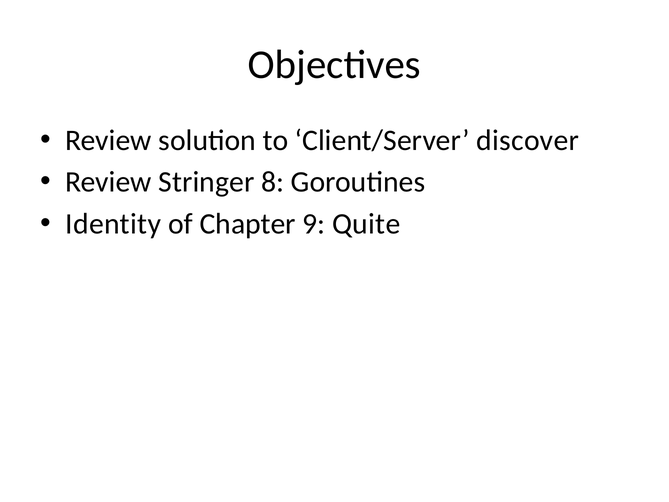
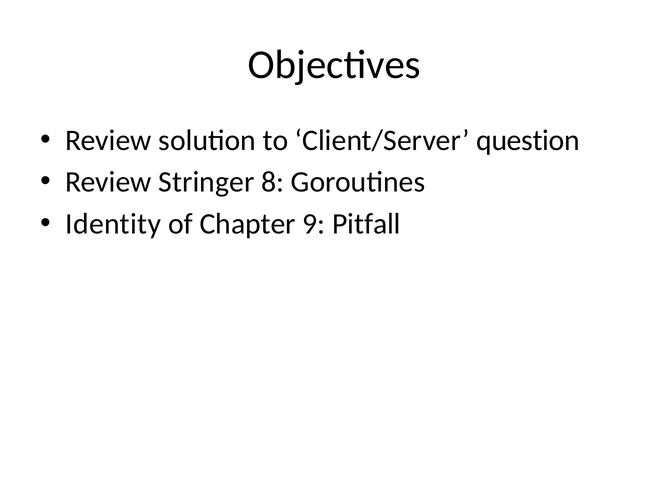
discover: discover -> question
Quite: Quite -> Pitfall
